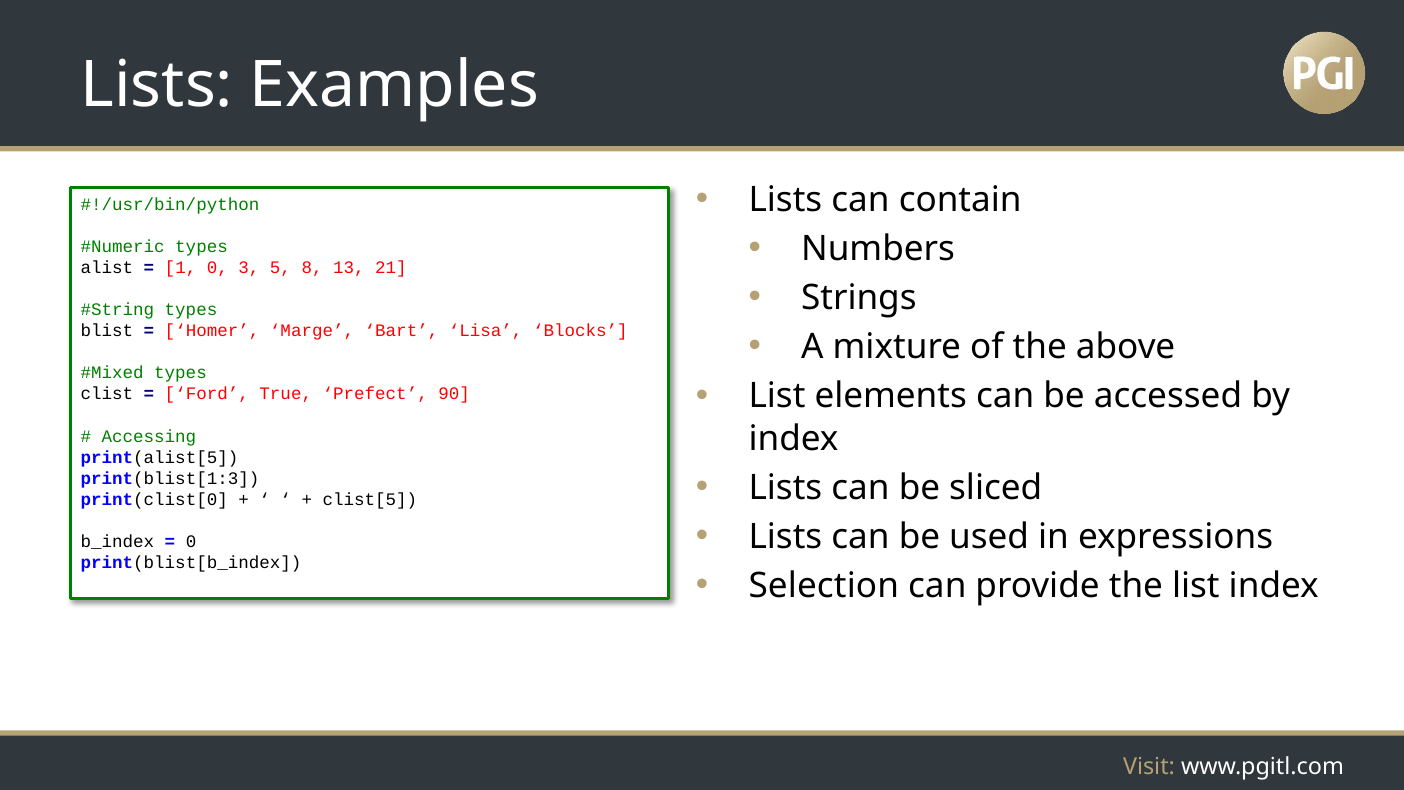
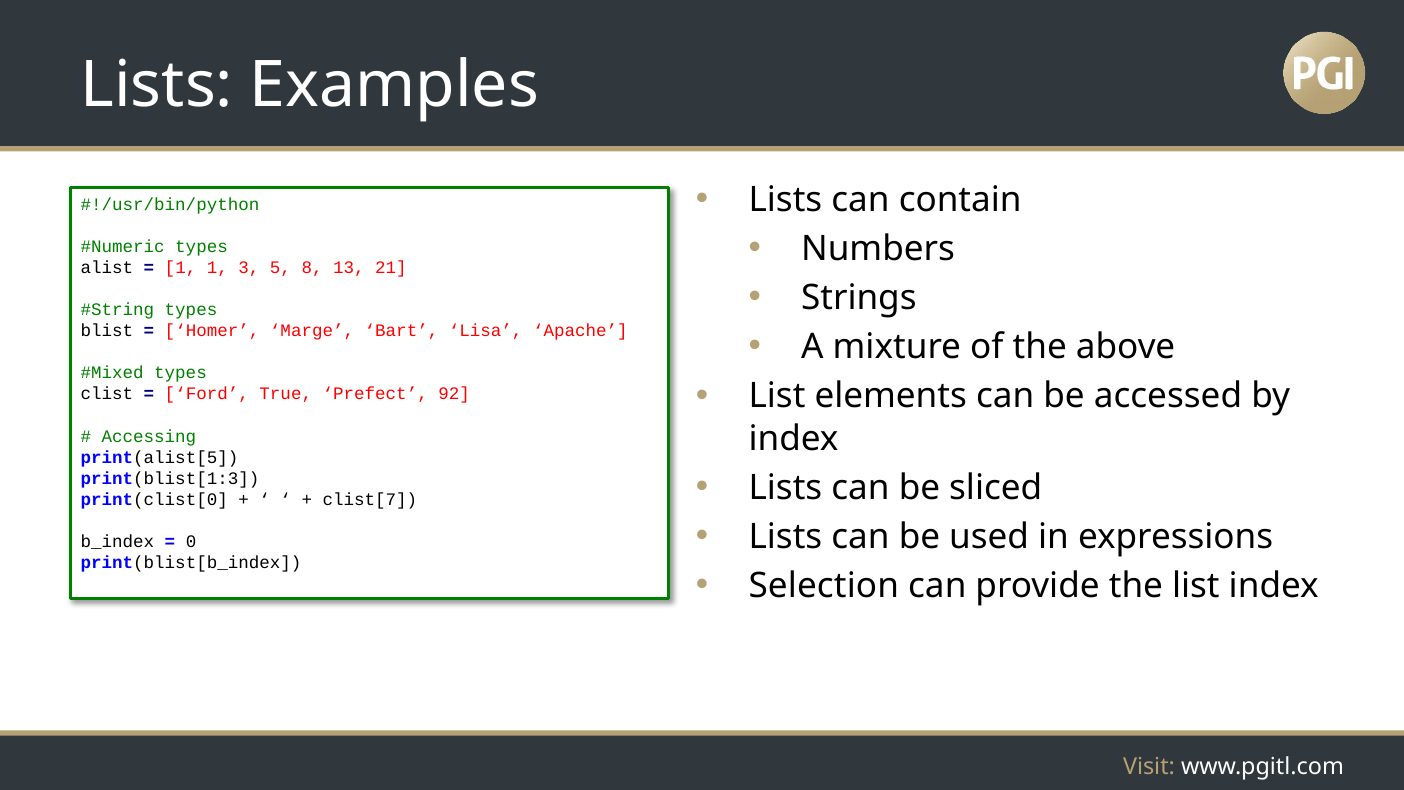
1 0: 0 -> 1
Blocks: Blocks -> Apache
90: 90 -> 92
clist[5: clist[5 -> clist[7
